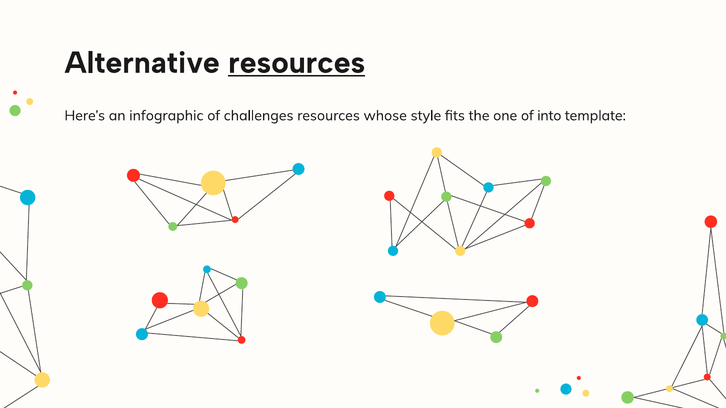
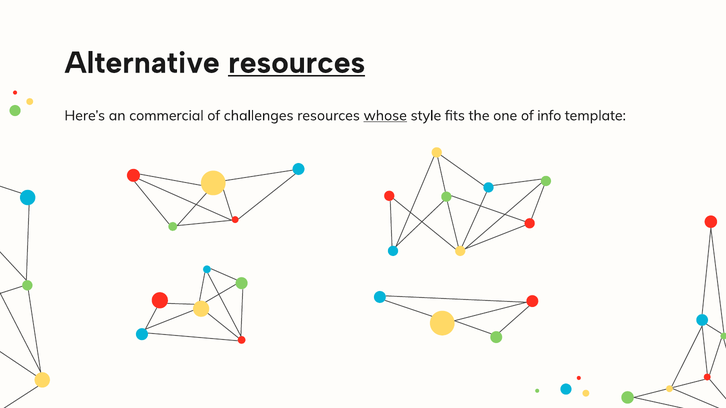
infographic: infographic -> commercial
whose underline: none -> present
into: into -> info
